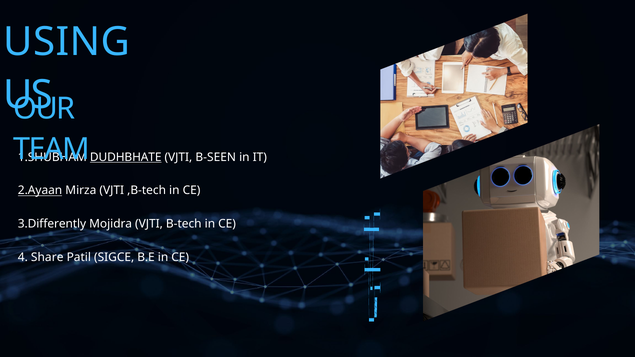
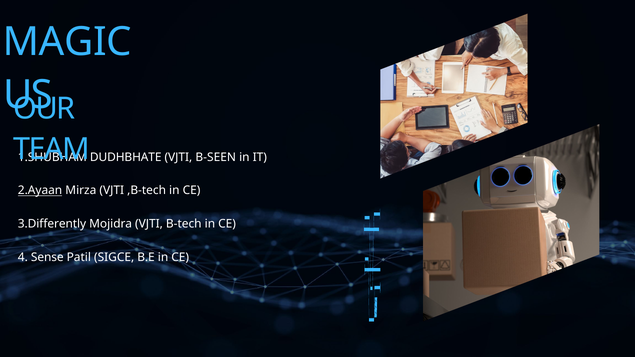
USING: USING -> MAGIC
DUDHBHATE underline: present -> none
Share: Share -> Sense
